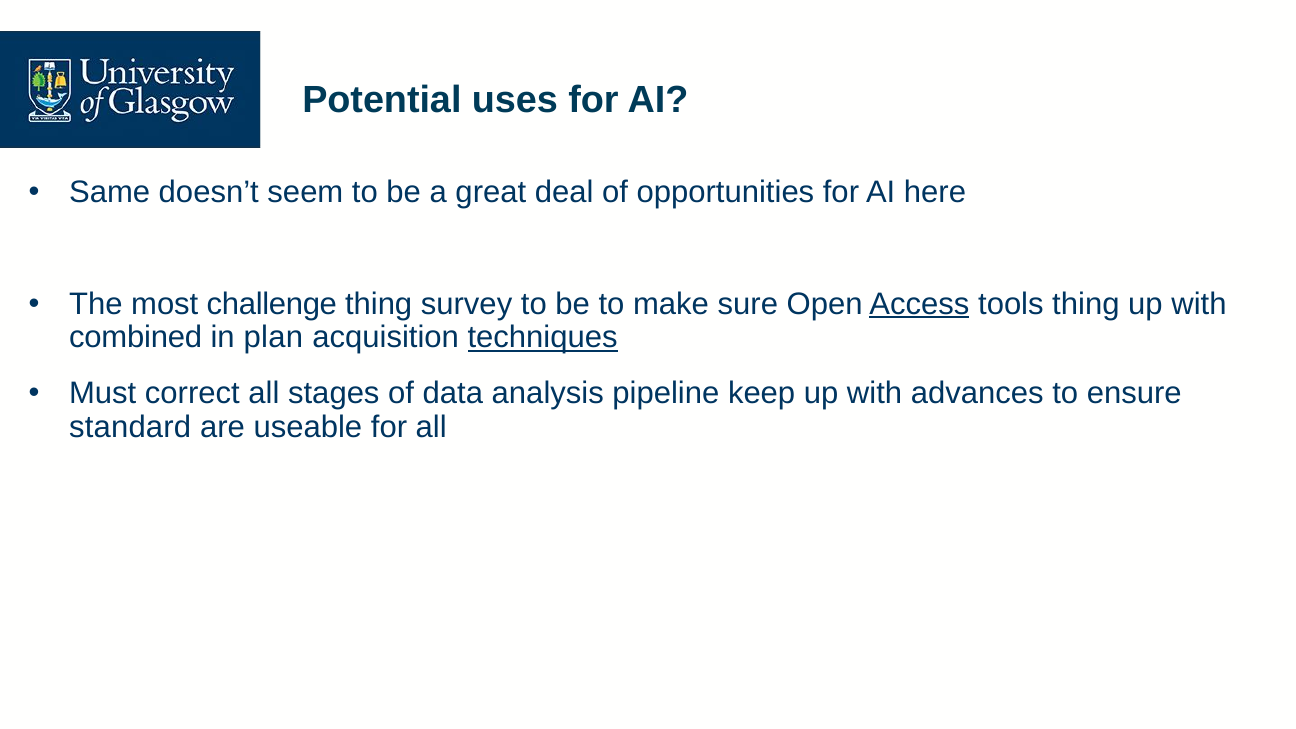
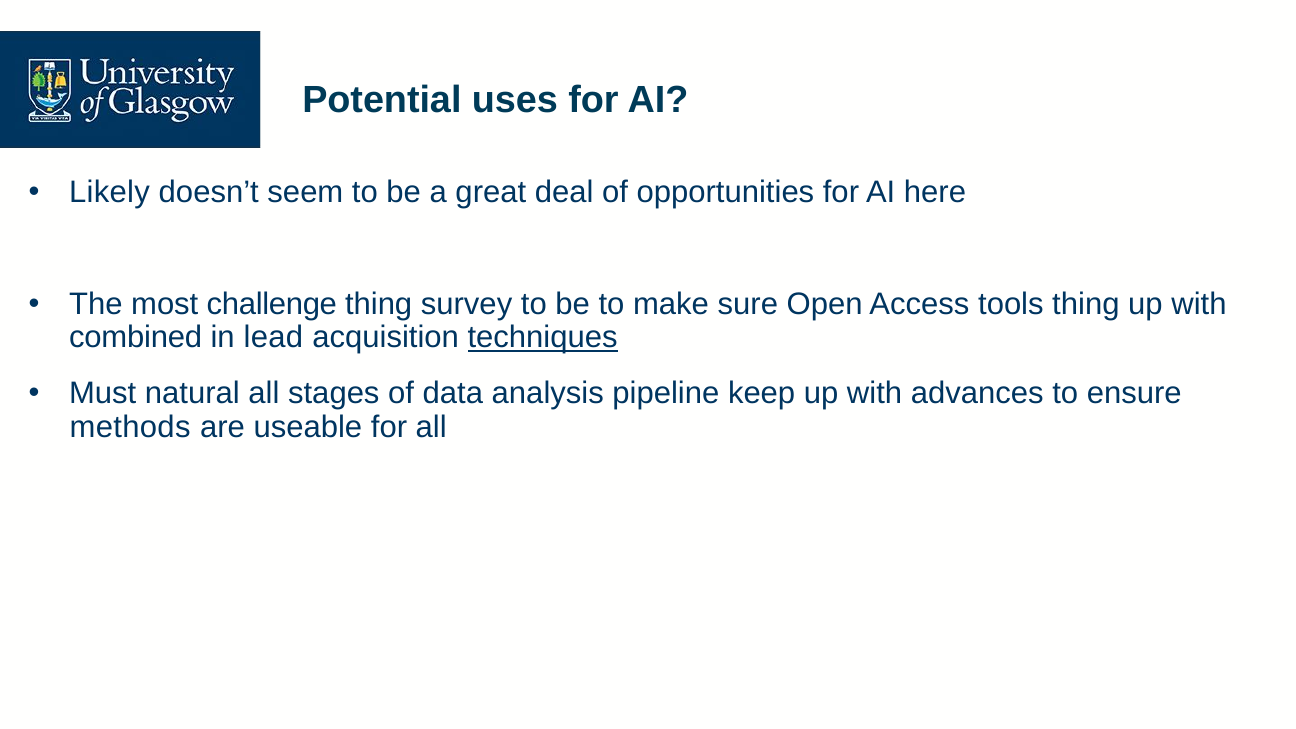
Same: Same -> Likely
Access underline: present -> none
plan: plan -> lead
correct: correct -> natural
standard: standard -> methods
